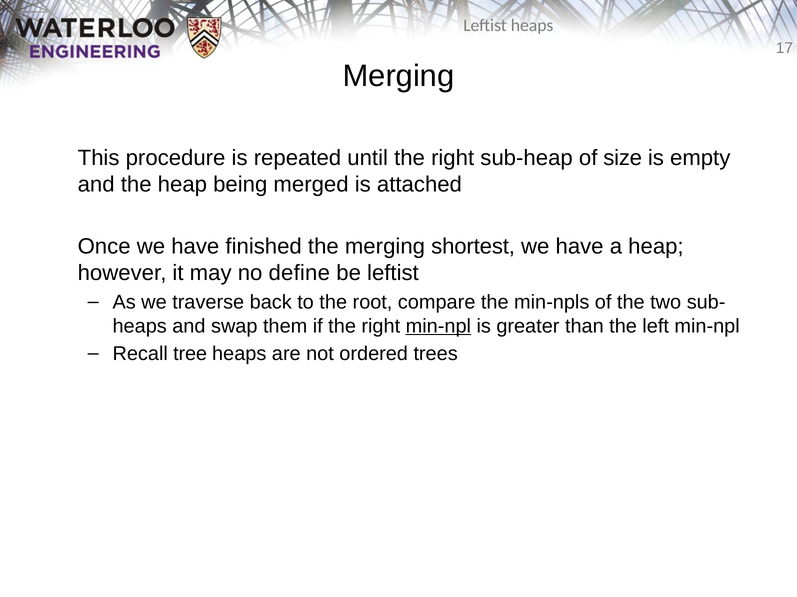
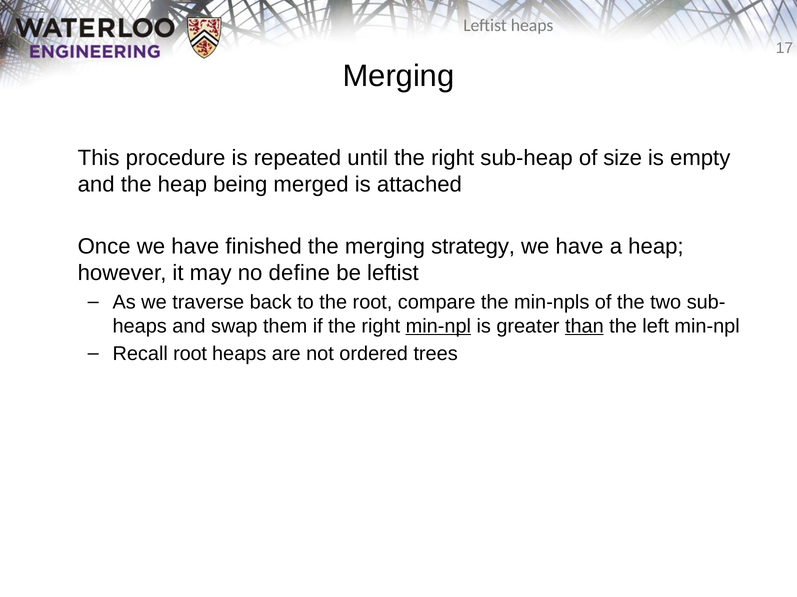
shortest: shortest -> strategy
than underline: none -> present
Recall tree: tree -> root
